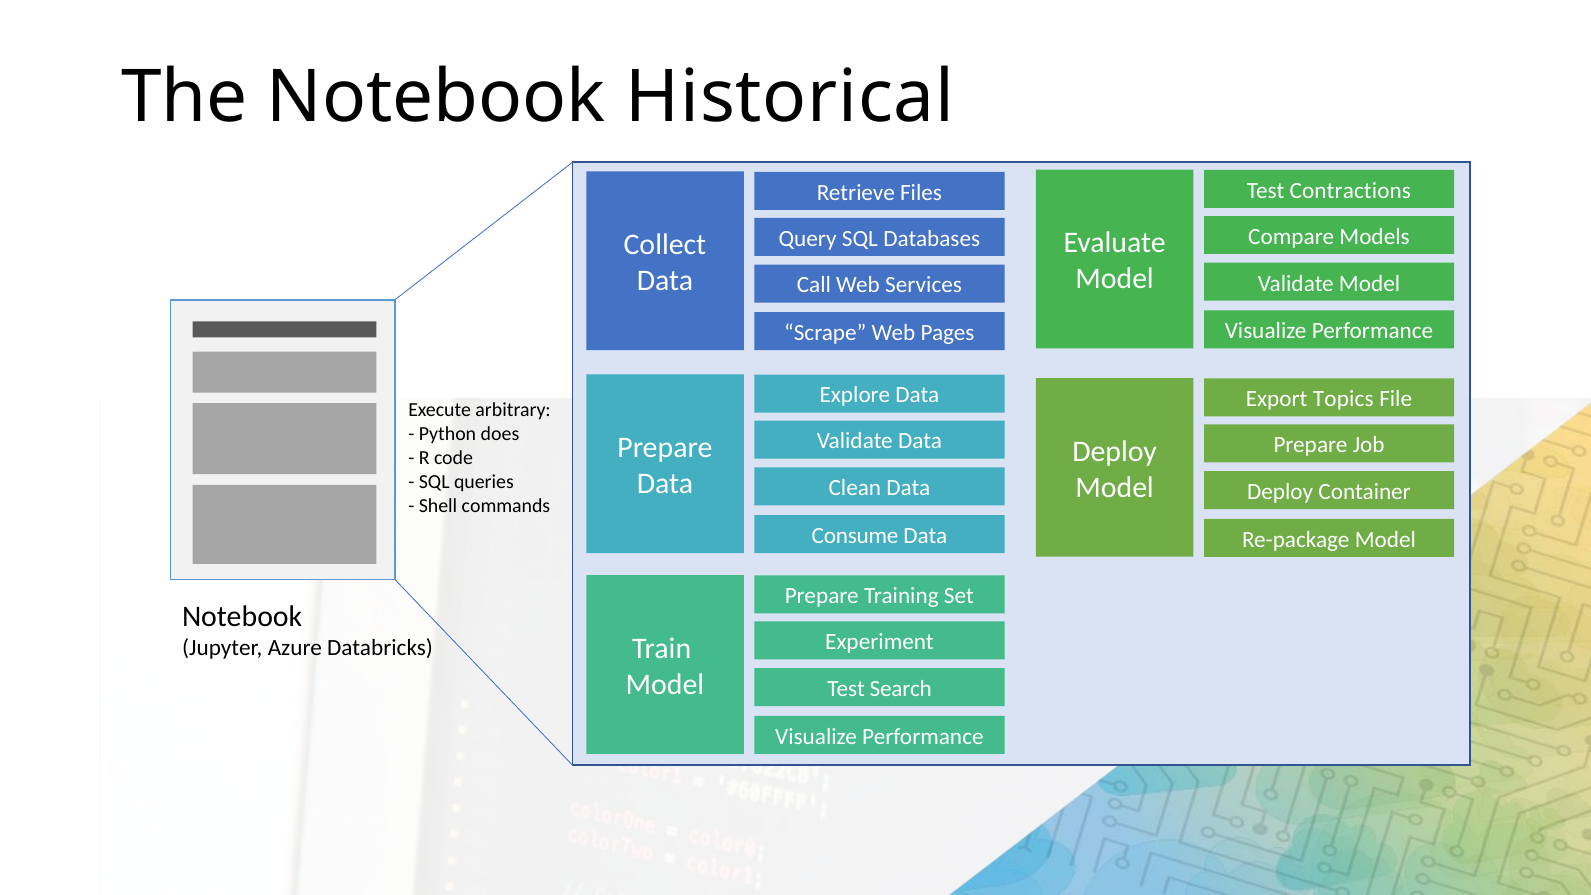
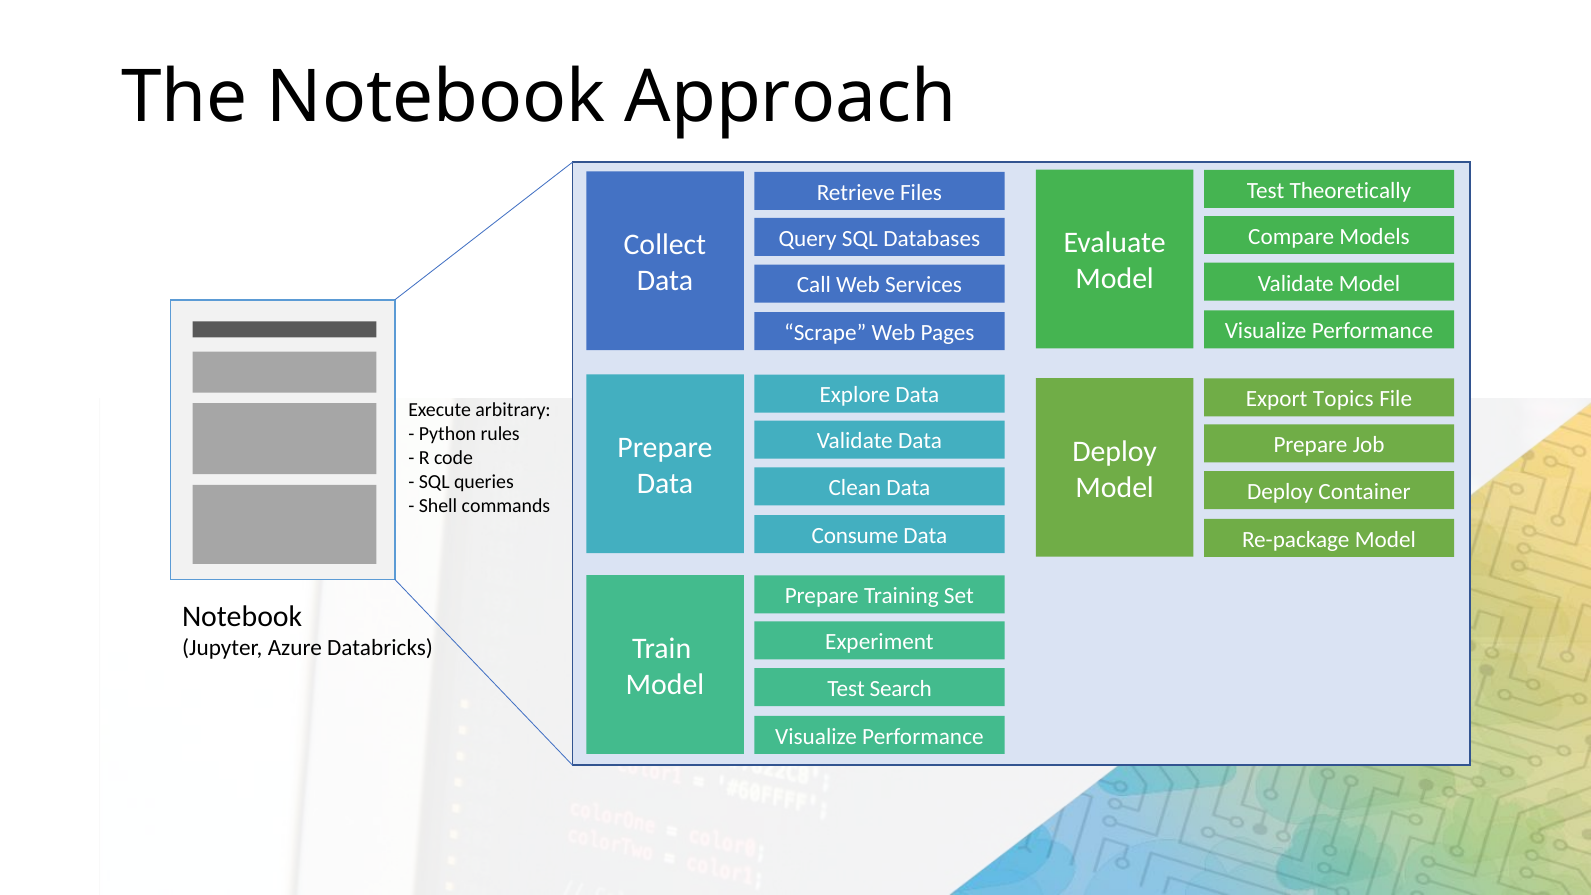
Historical: Historical -> Approach
Contractions: Contractions -> Theoretically
does: does -> rules
